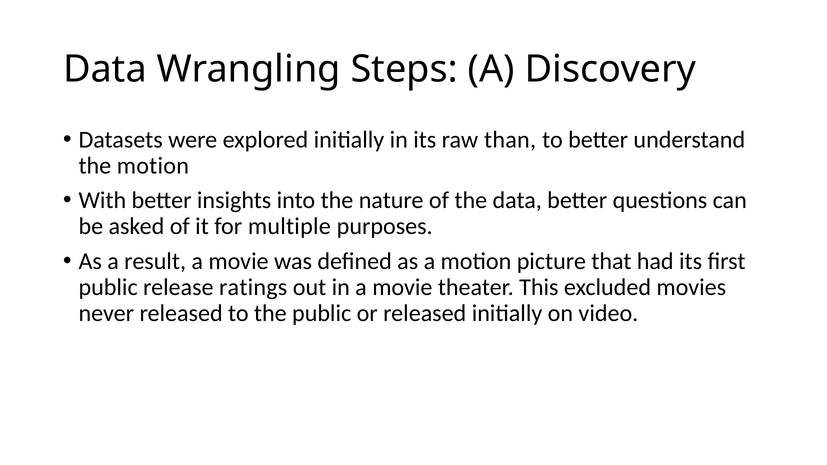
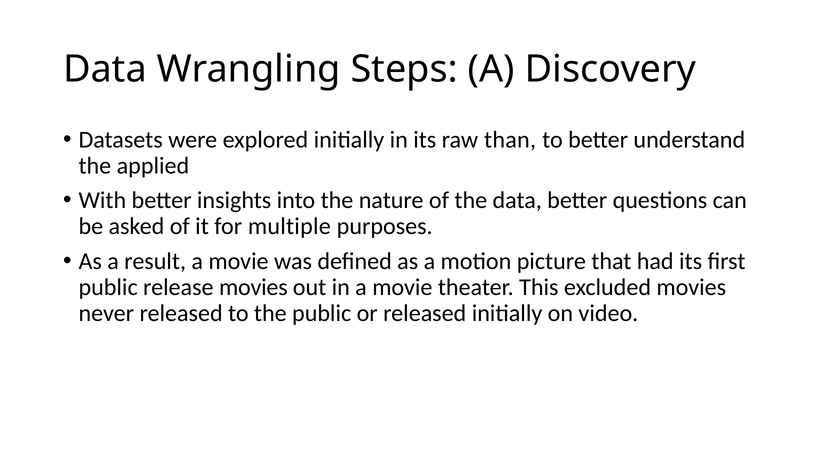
the motion: motion -> applied
release ratings: ratings -> movies
